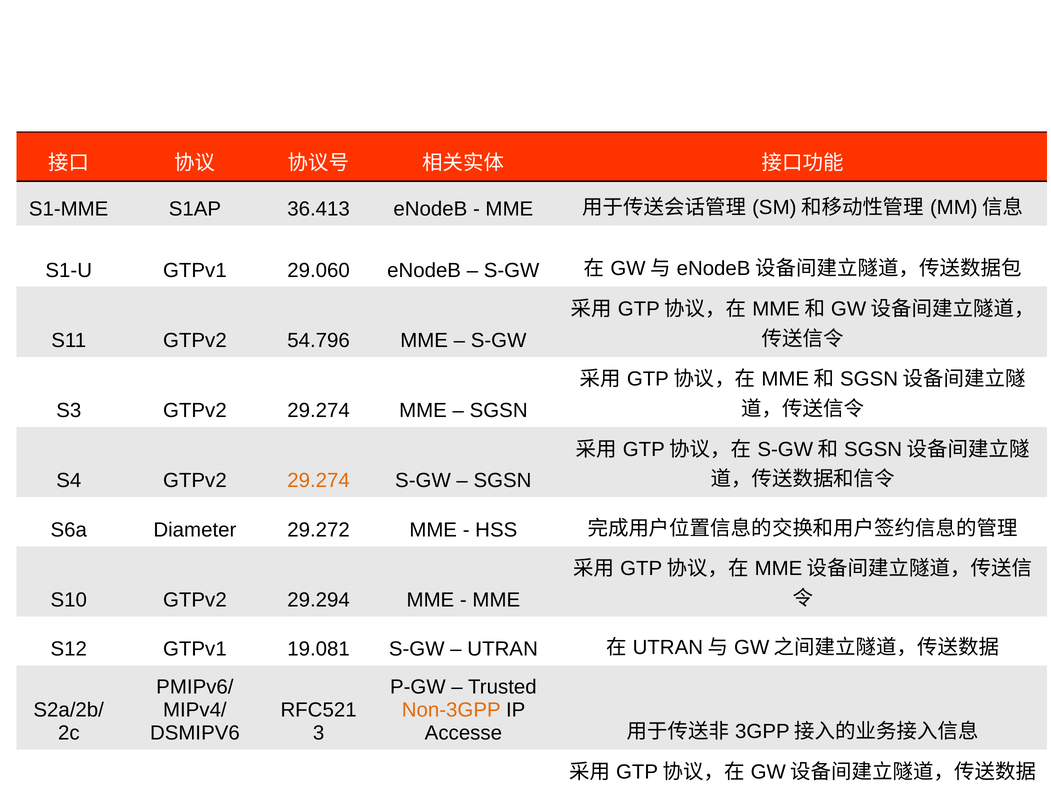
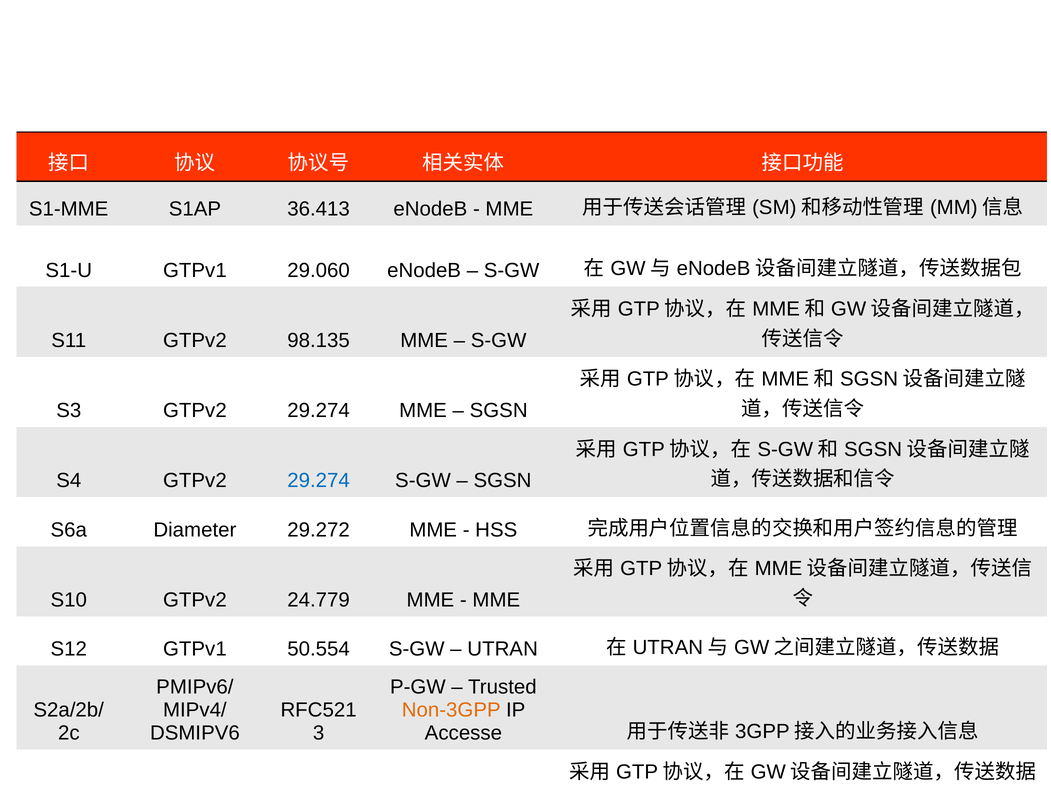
54.796: 54.796 -> 98.135
29.274 at (319, 481) colour: orange -> blue
29.294: 29.294 -> 24.779
19.081: 19.081 -> 50.554
